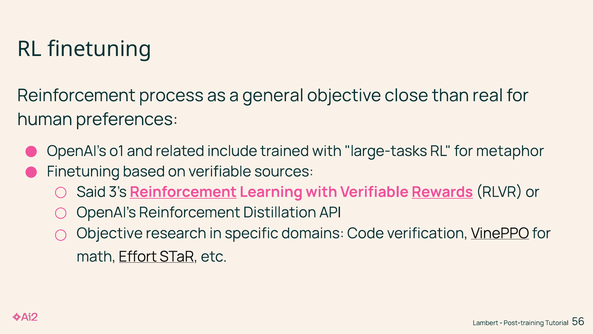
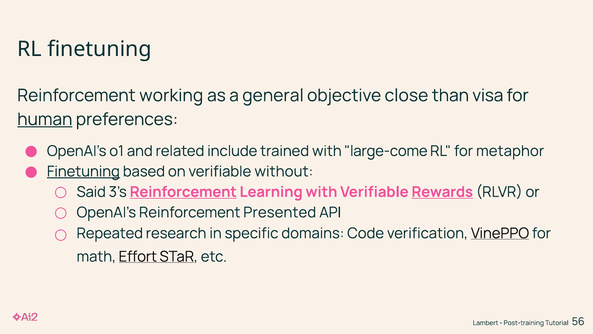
process: process -> working
real: real -> visa
human underline: none -> present
large-tasks: large-tasks -> large-come
Finetuning at (83, 171) underline: none -> present
sources: sources -> without
Distillation: Distillation -> Presented
Objective at (110, 233): Objective -> Repeated
